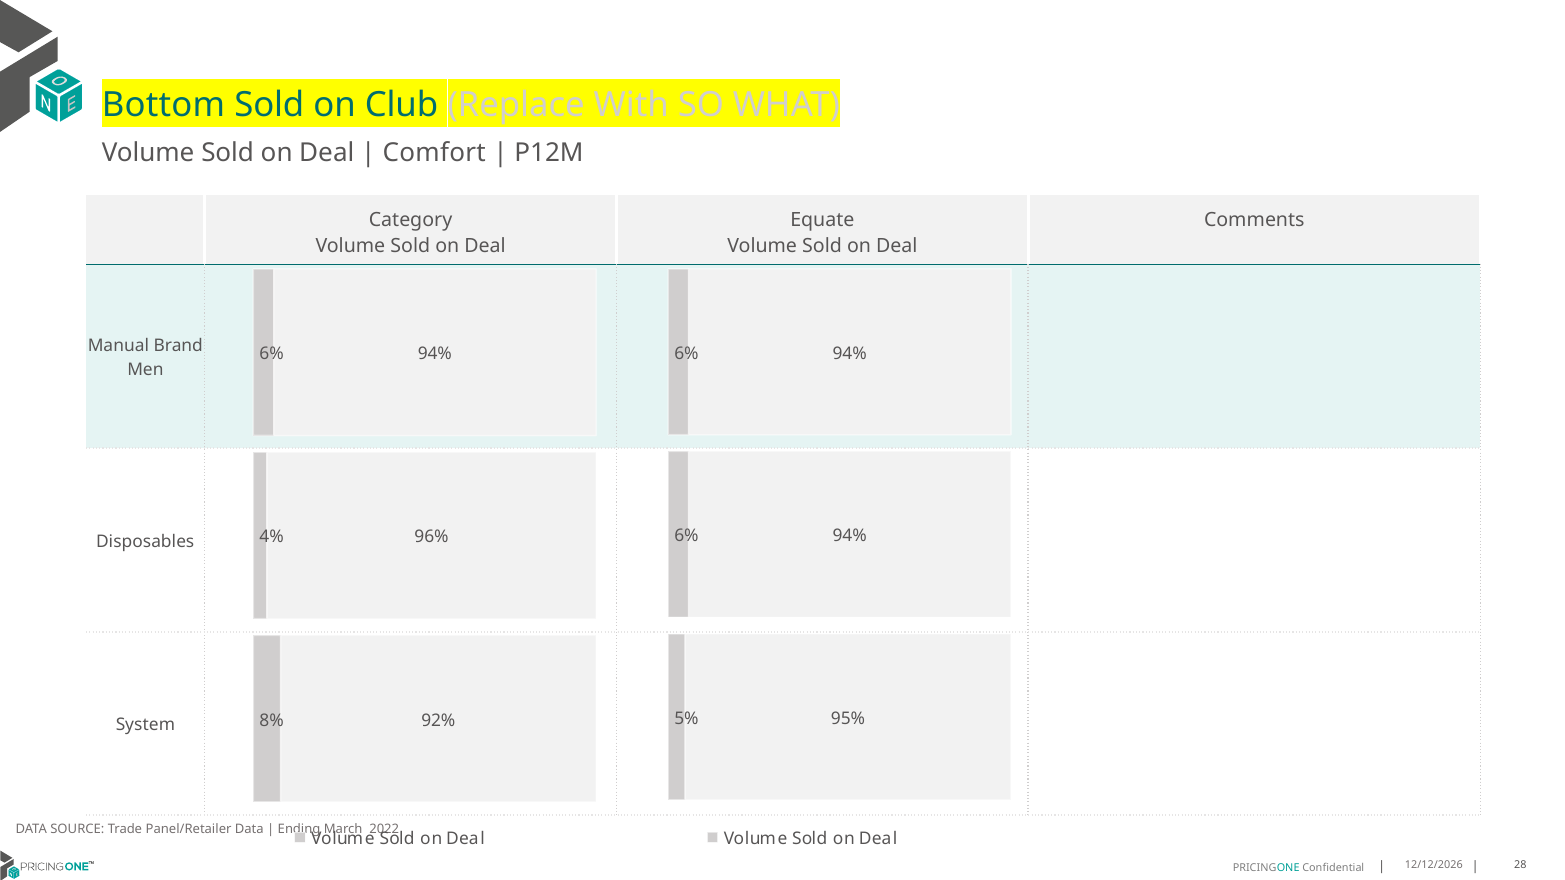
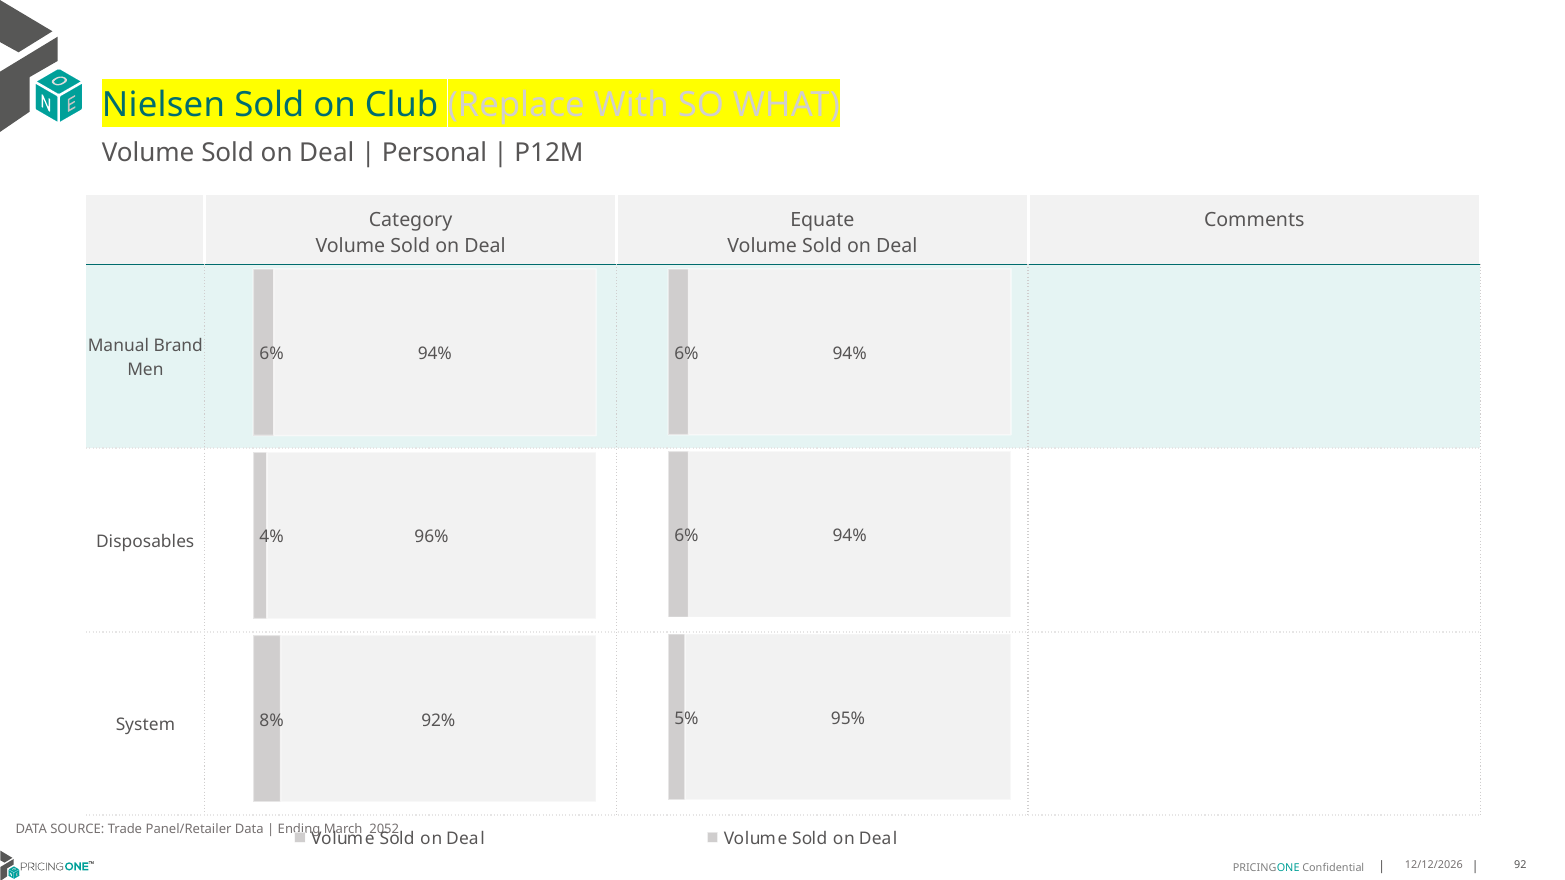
Bottom at (163, 105): Bottom -> Nielsen
Comfort: Comfort -> Personal
March 2022: 2022 -> 2052
28: 28 -> 92
